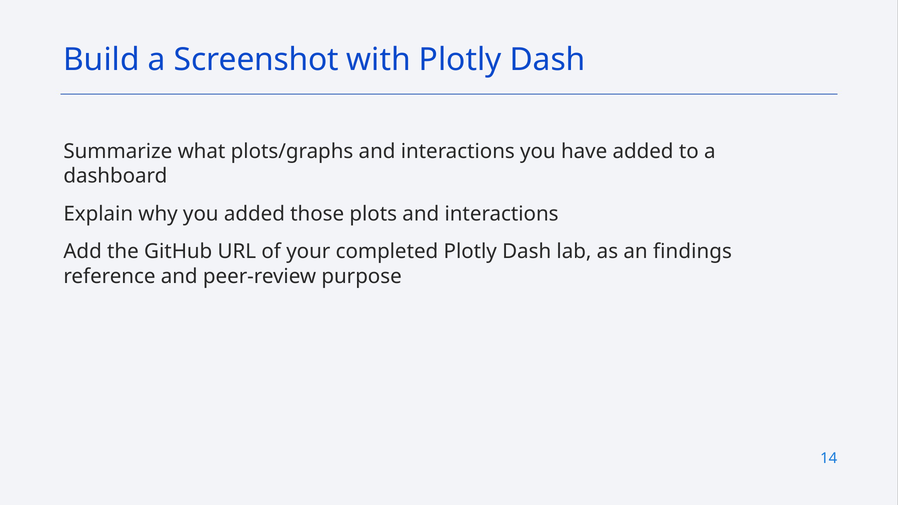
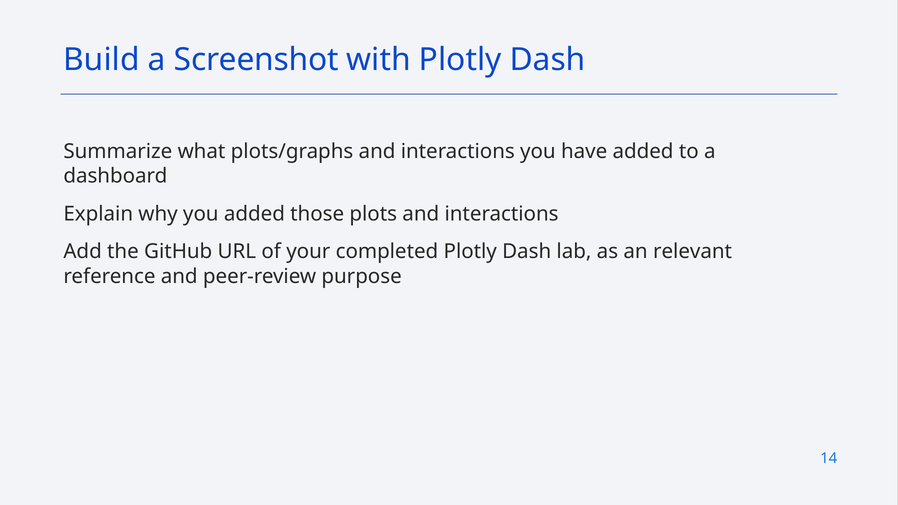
findings: findings -> relevant
